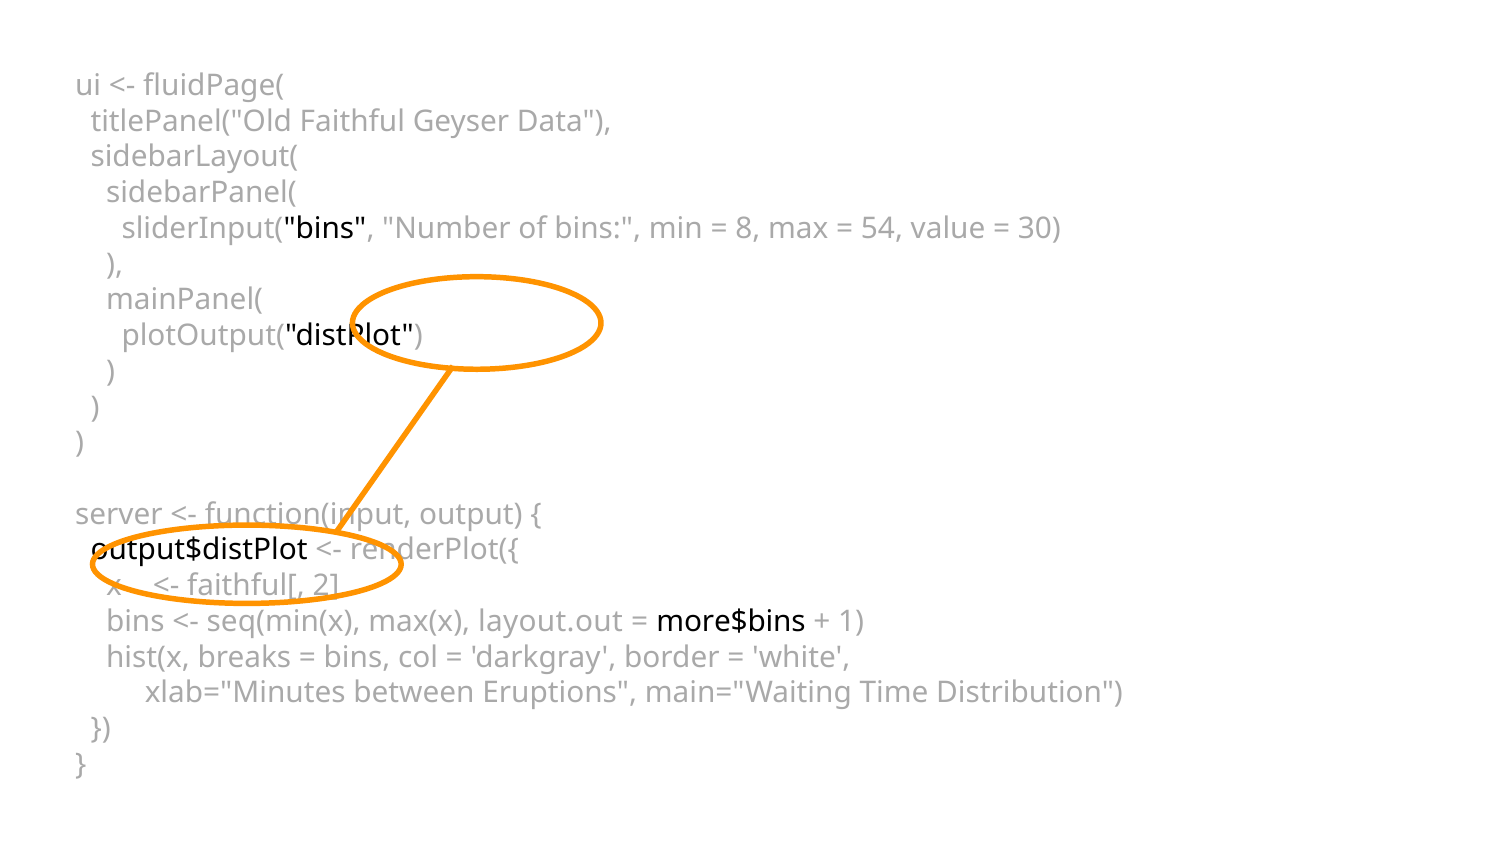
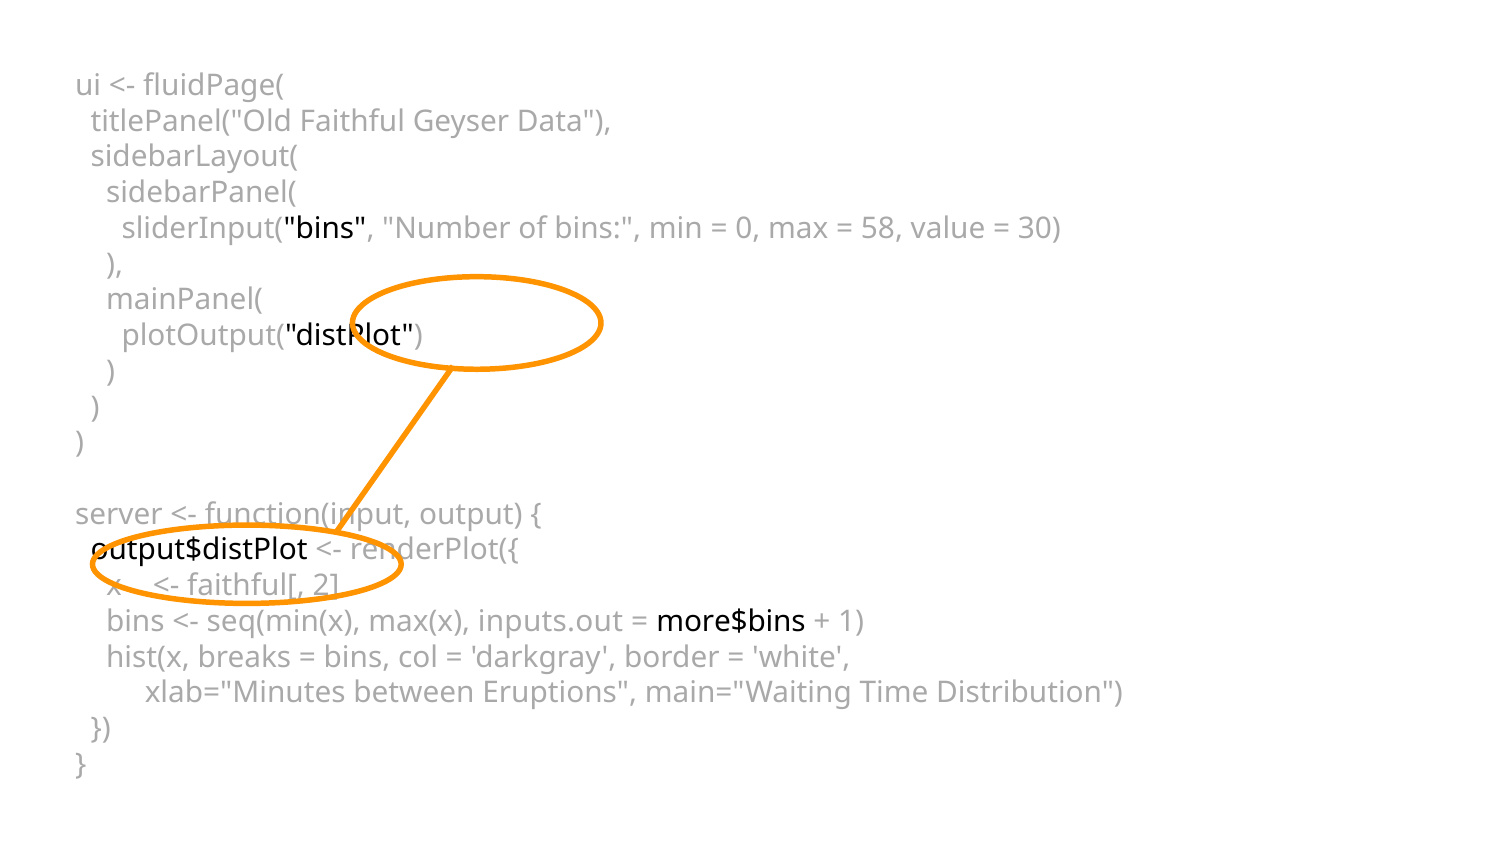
8: 8 -> 0
54: 54 -> 58
layout.out: layout.out -> inputs.out
